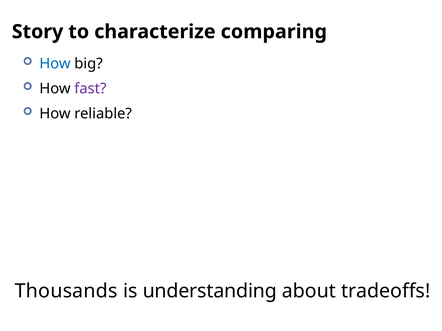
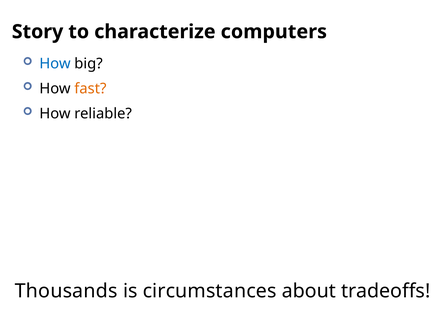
comparing: comparing -> computers
fast colour: purple -> orange
understanding: understanding -> circumstances
